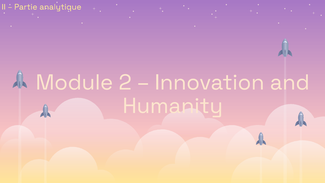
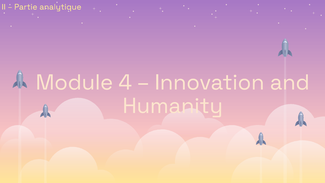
2: 2 -> 4
